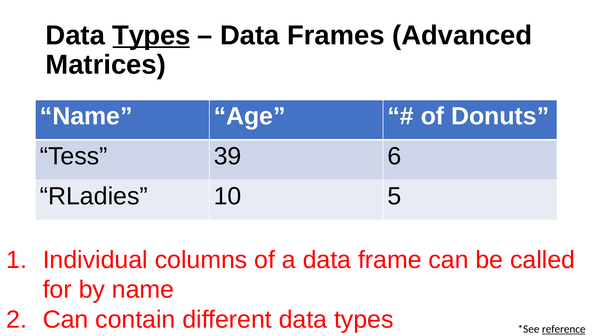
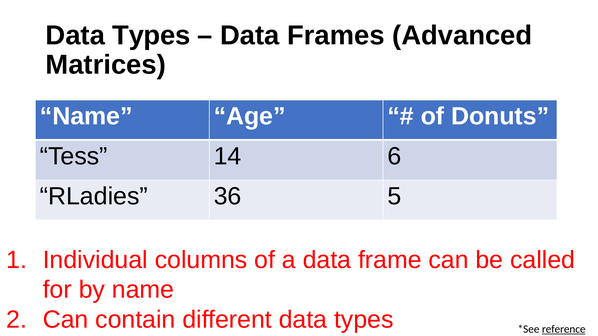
Types at (151, 35) underline: present -> none
39: 39 -> 14
10: 10 -> 36
